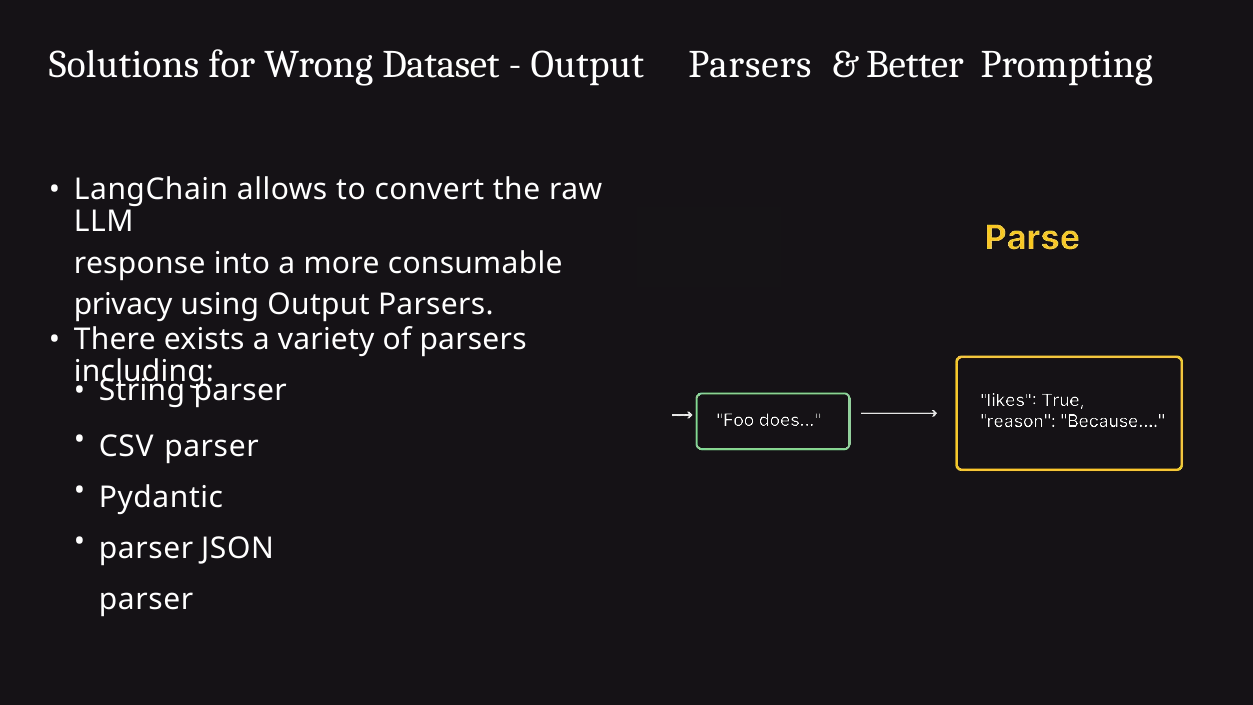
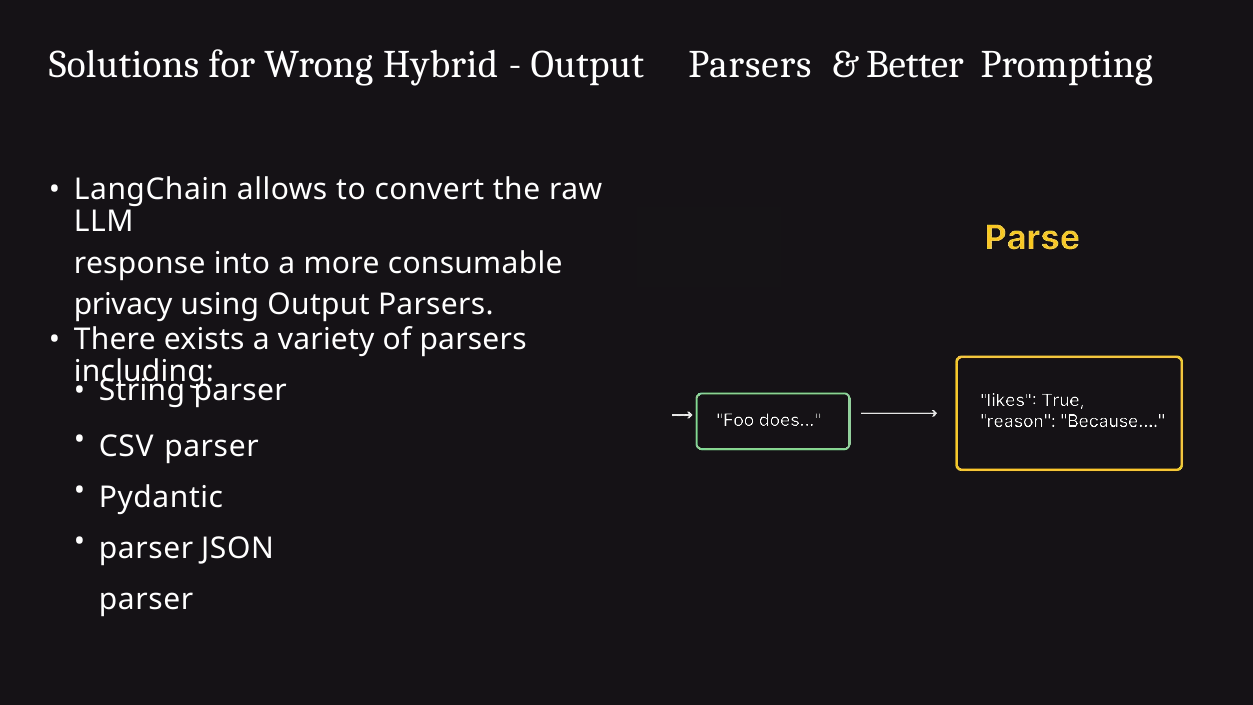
Dataset: Dataset -> Hybrid
